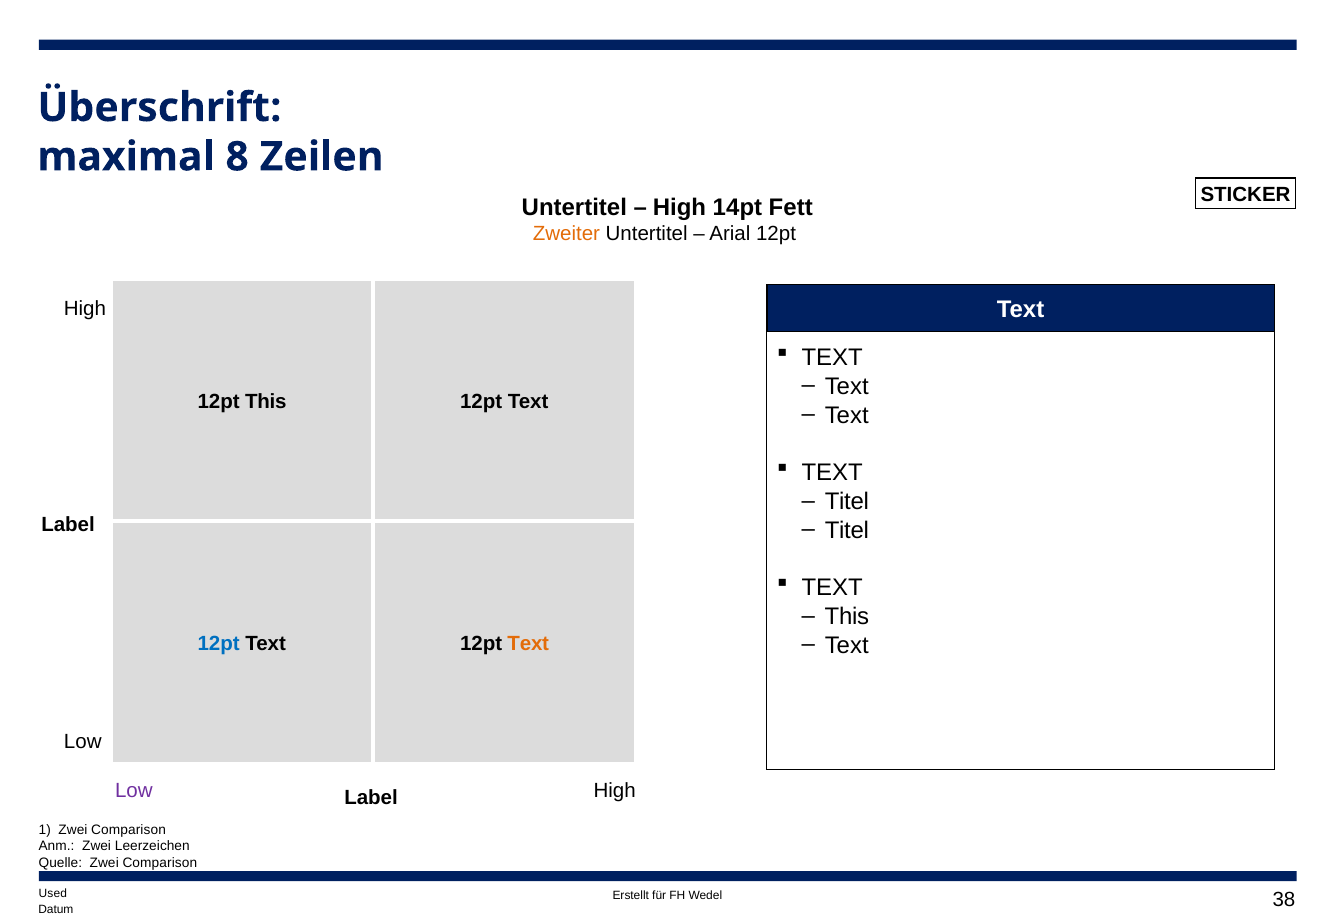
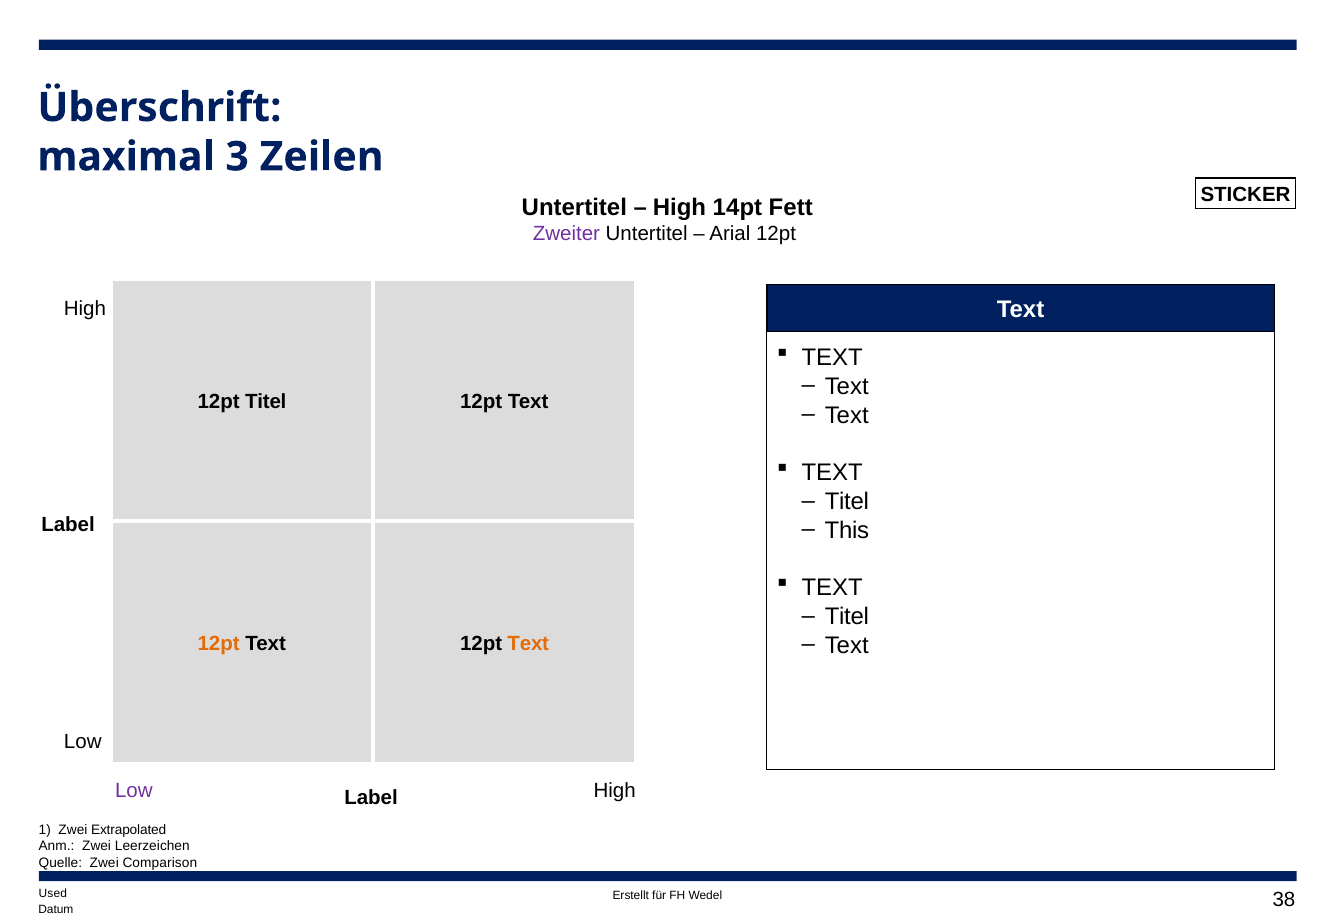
8: 8 -> 3
Zweiter colour: orange -> purple
12pt This: This -> Titel
Titel at (847, 530): Titel -> This
This at (847, 617): This -> Titel
12pt at (219, 644) colour: blue -> orange
1 Zwei Comparison: Comparison -> Extrapolated
